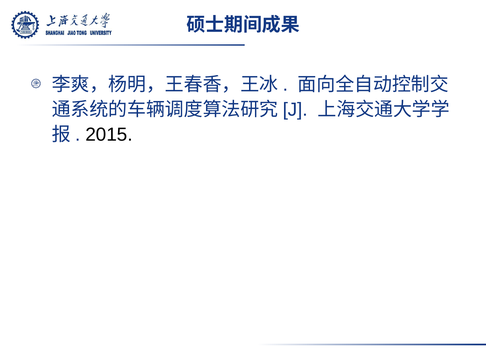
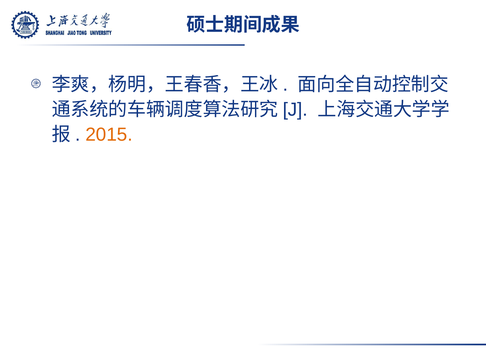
2015 colour: black -> orange
